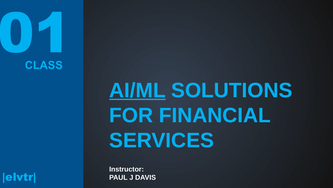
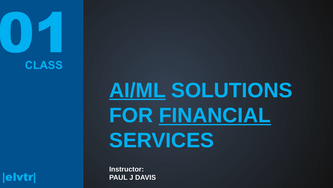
FINANCIAL underline: none -> present
